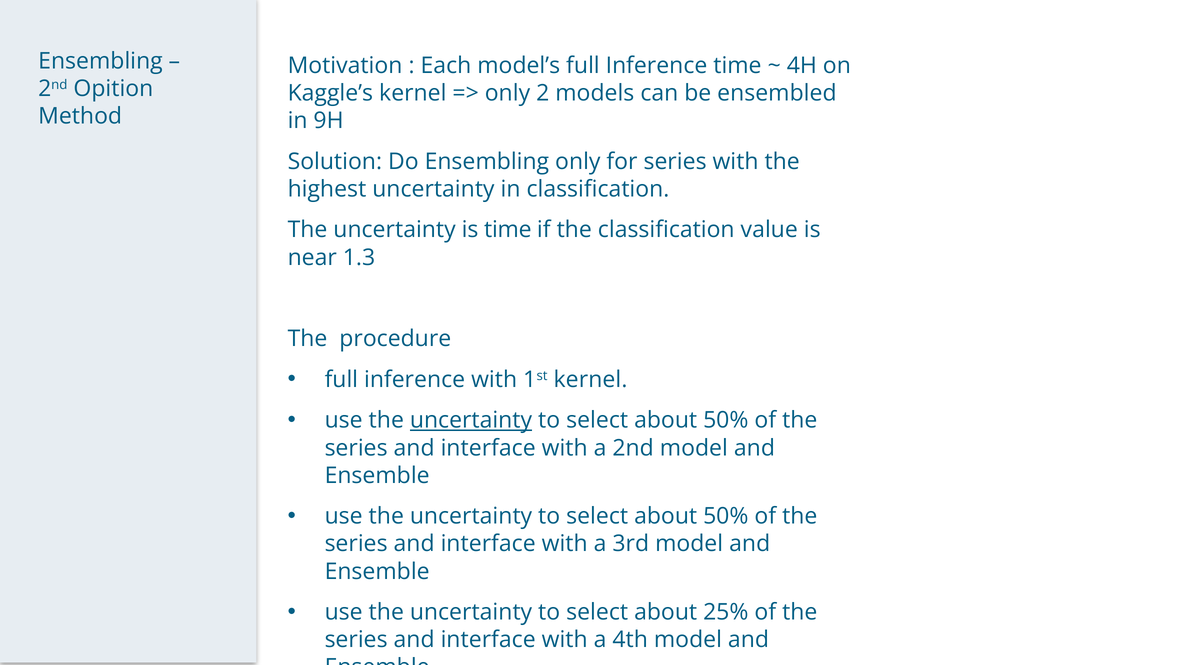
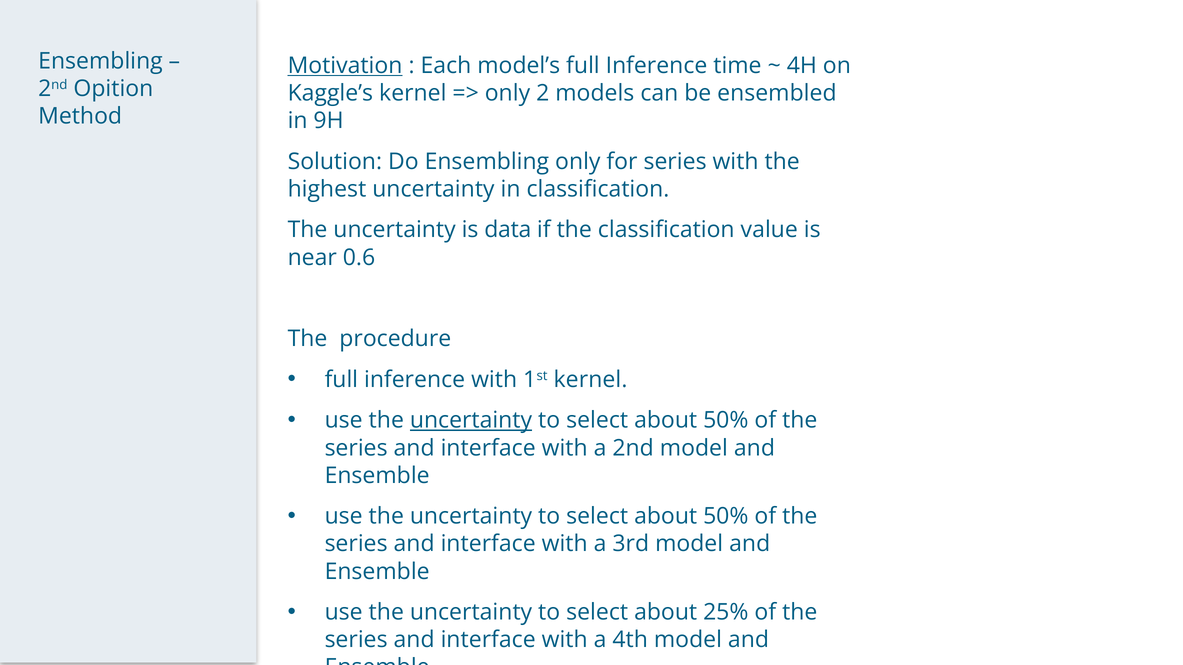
Motivation underline: none -> present
is time: time -> data
1.3: 1.3 -> 0.6
